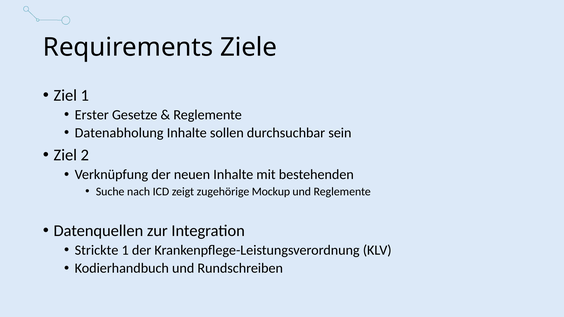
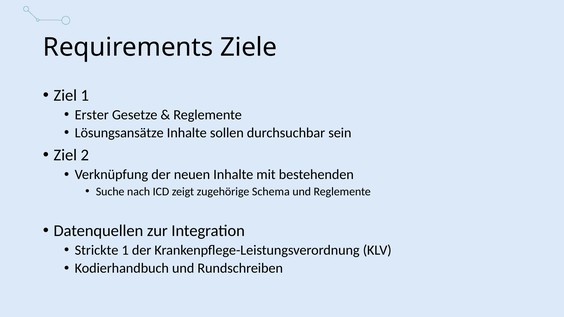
Datenabholung: Datenabholung -> Lösungsansätze
Mockup: Mockup -> Schema
